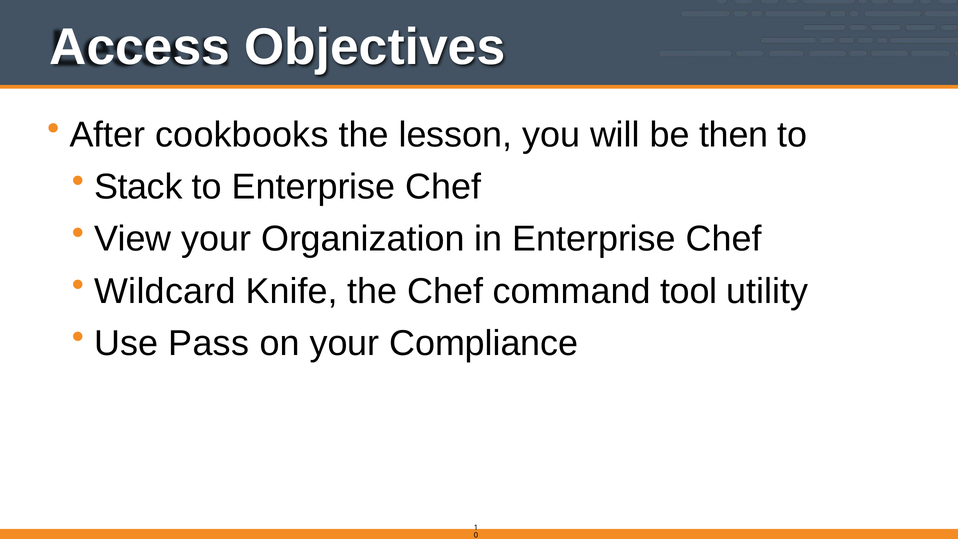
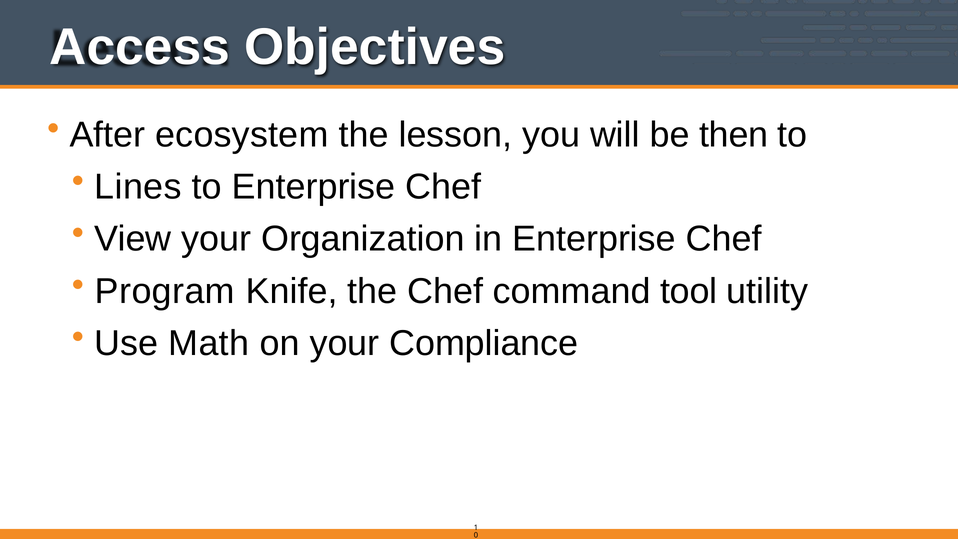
cookbooks: cookbooks -> ecosystem
Stack: Stack -> Lines
Wildcard: Wildcard -> Program
Pass: Pass -> Math
